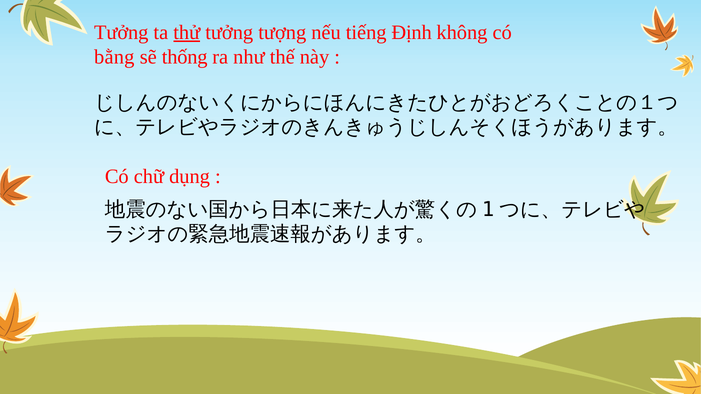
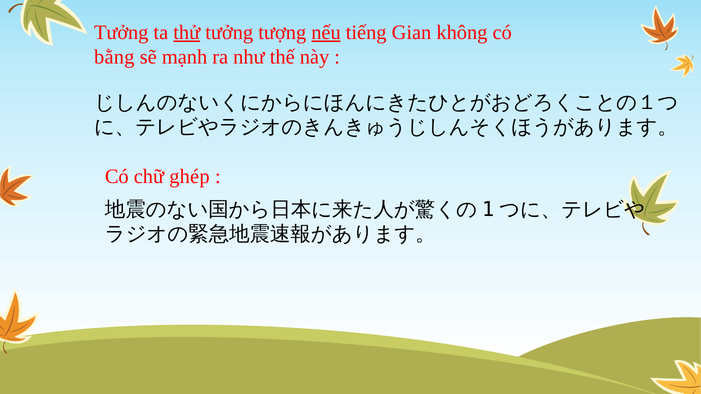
nếu underline: none -> present
Định: Định -> Gian
thống: thống -> mạnh
dụng: dụng -> ghép
